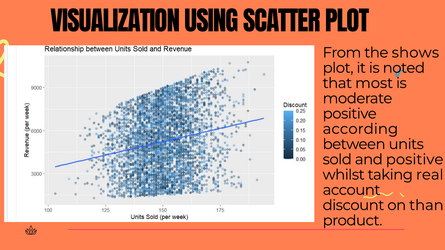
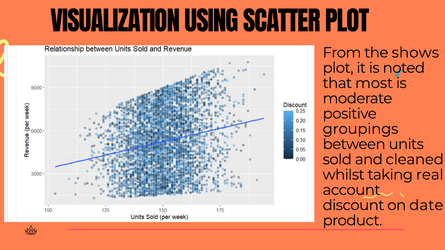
according: according -> groupings
and positive: positive -> cleaned
than: than -> date
